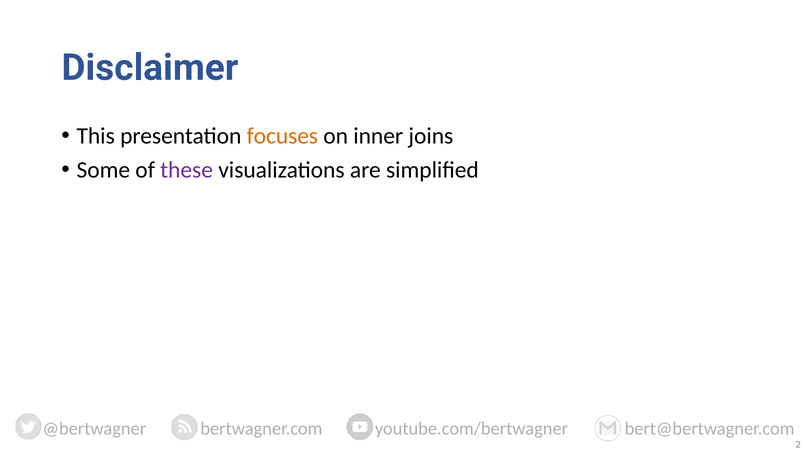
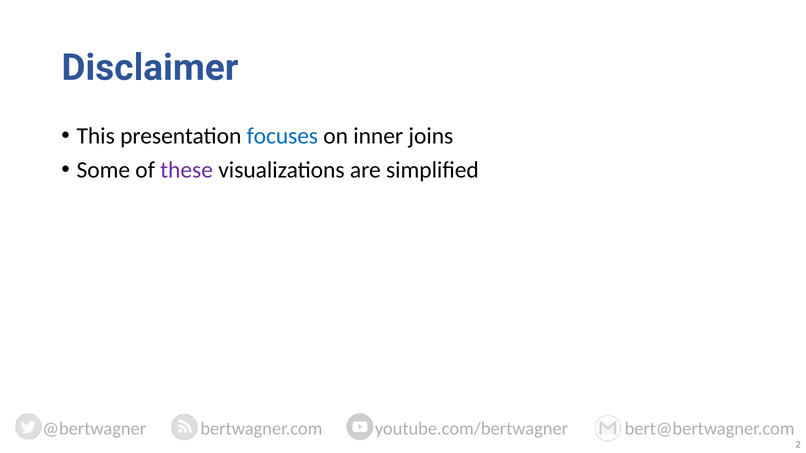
focuses colour: orange -> blue
